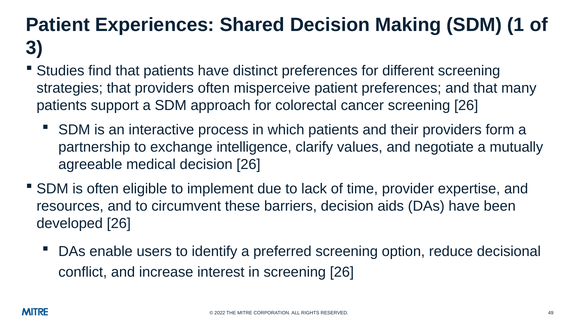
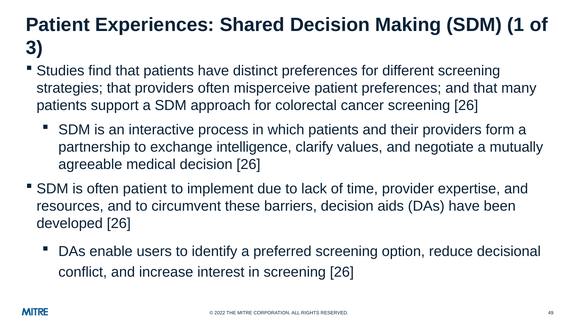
often eligible: eligible -> patient
